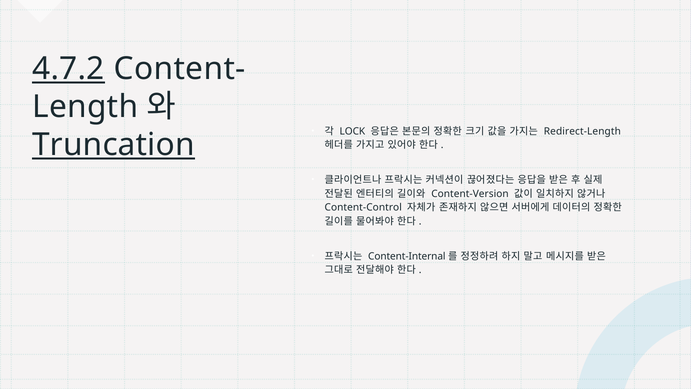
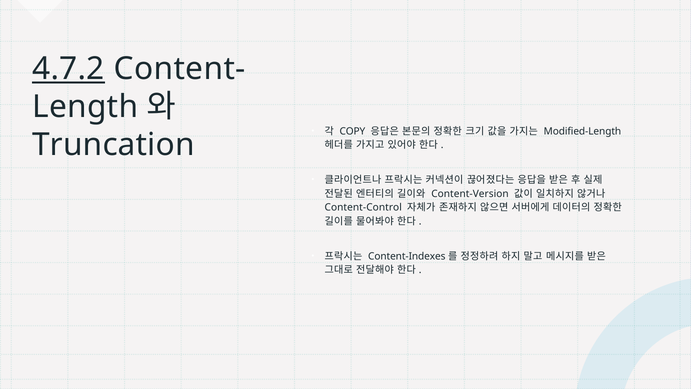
LOCK: LOCK -> COPY
Redirect-Length: Redirect-Length -> Modified-Length
Truncation underline: present -> none
Content-Internal: Content-Internal -> Content-Indexes
